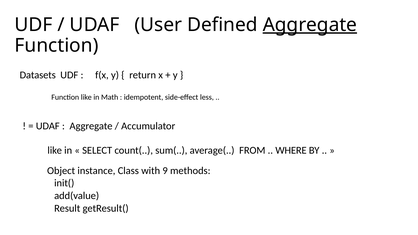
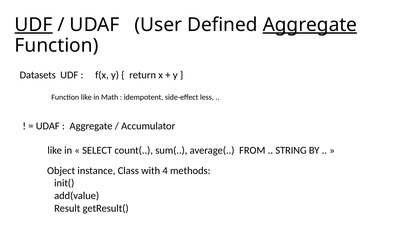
UDF at (34, 25) underline: none -> present
WHERE: WHERE -> STRING
9: 9 -> 4
